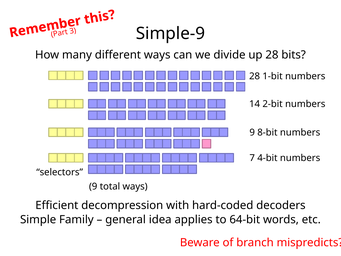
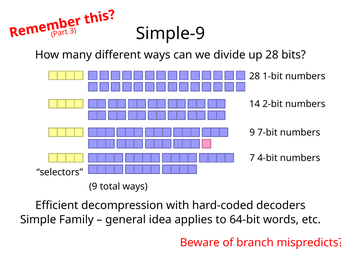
8-bit: 8-bit -> 7-bit
